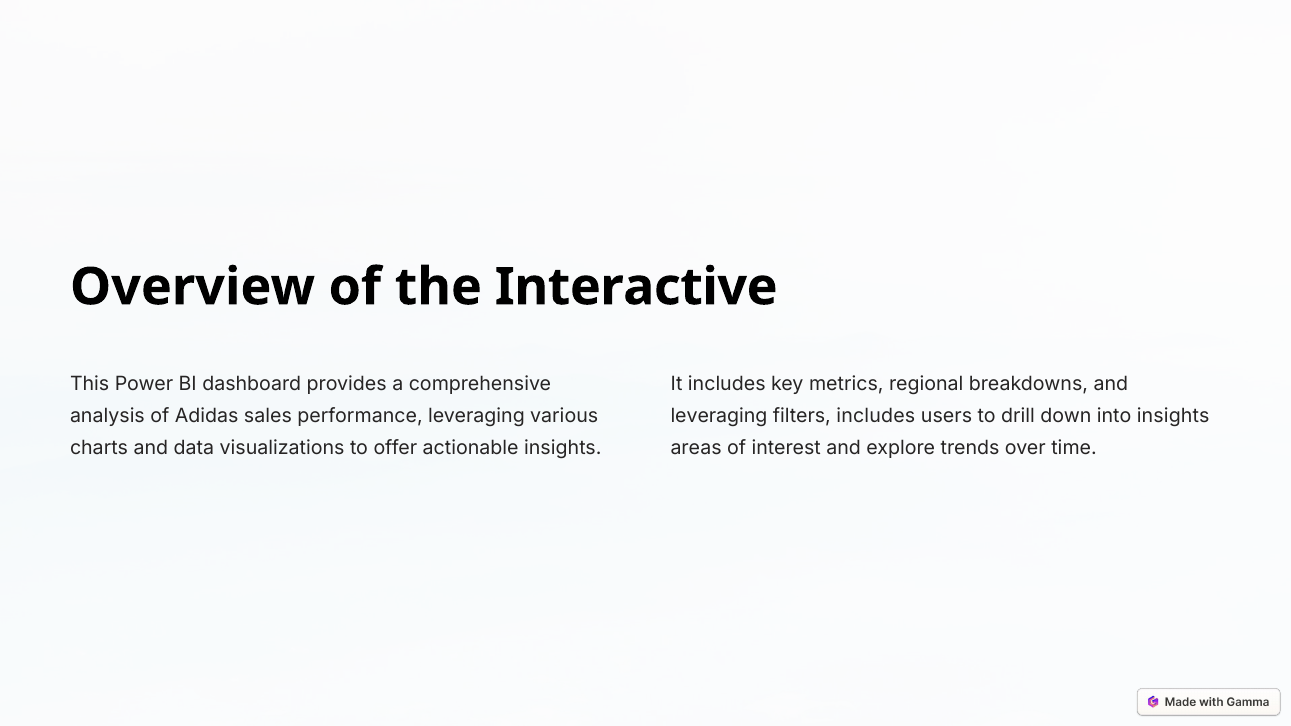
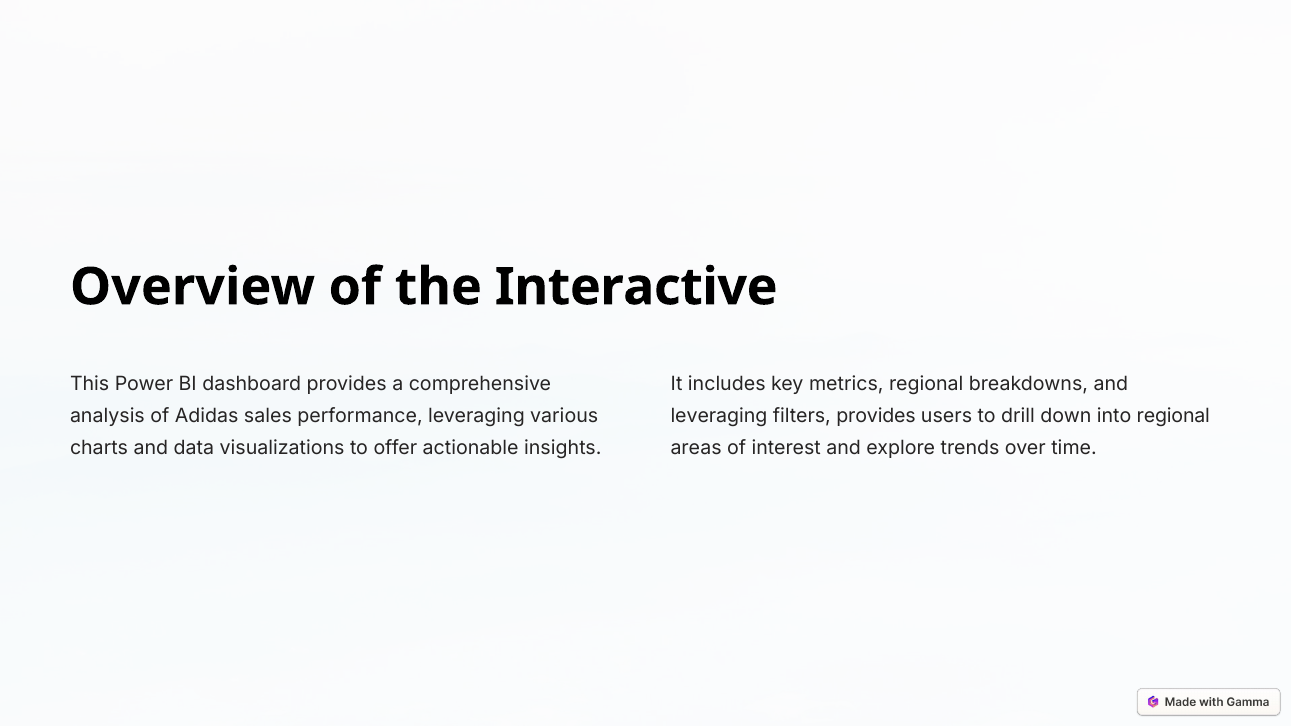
filters includes: includes -> provides
into insights: insights -> regional
